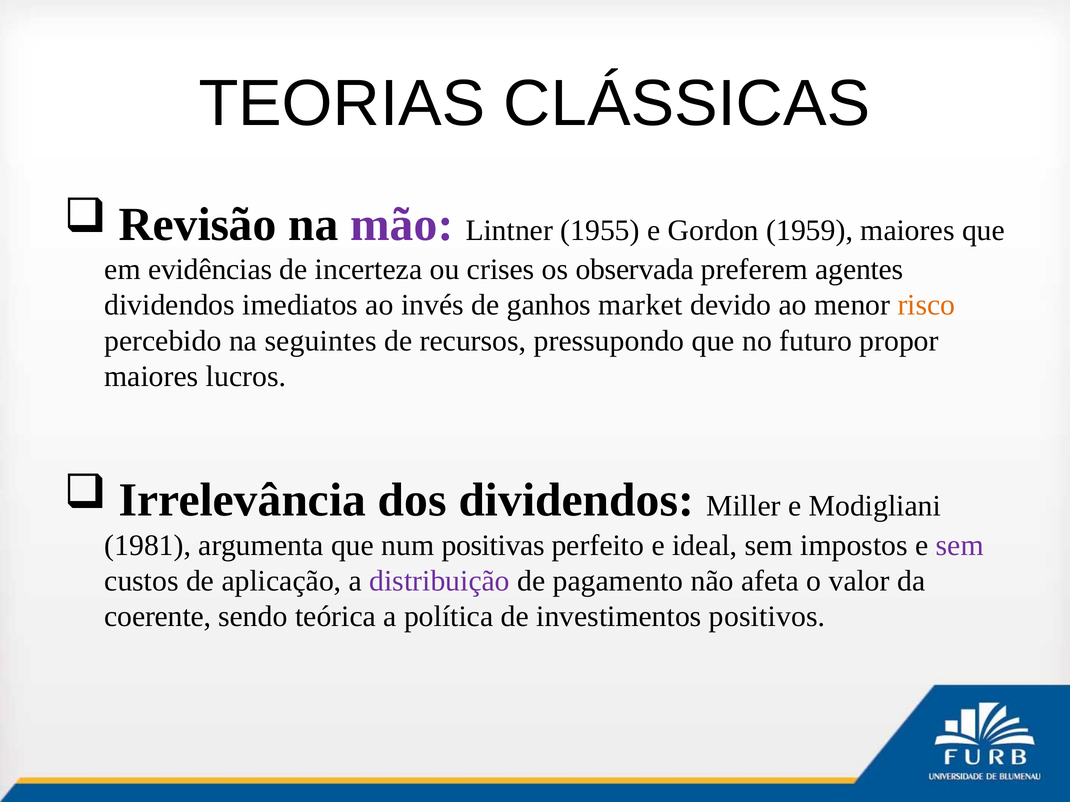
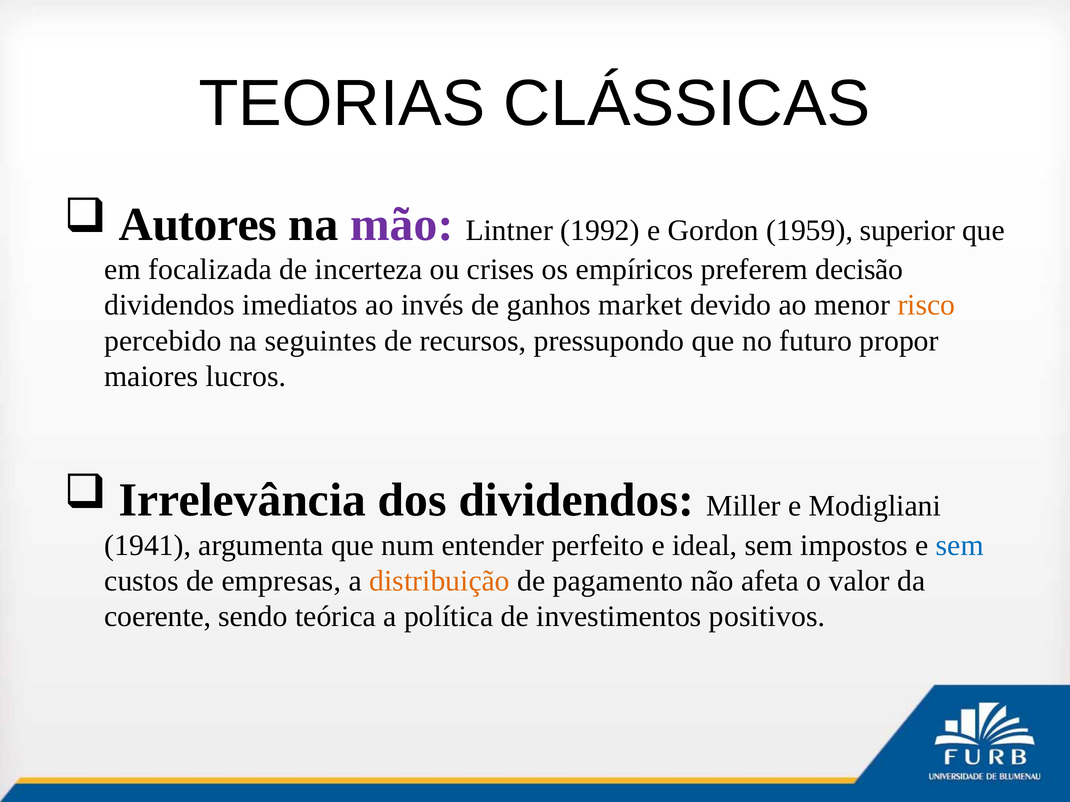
Revisão: Revisão -> Autores
1955: 1955 -> 1992
1959 maiores: maiores -> superior
evidências: evidências -> focalizada
observada: observada -> empíricos
agentes: agentes -> decisão
1981: 1981 -> 1941
positivas: positivas -> entender
sem at (960, 546) colour: purple -> blue
aplicação: aplicação -> empresas
distribuição colour: purple -> orange
